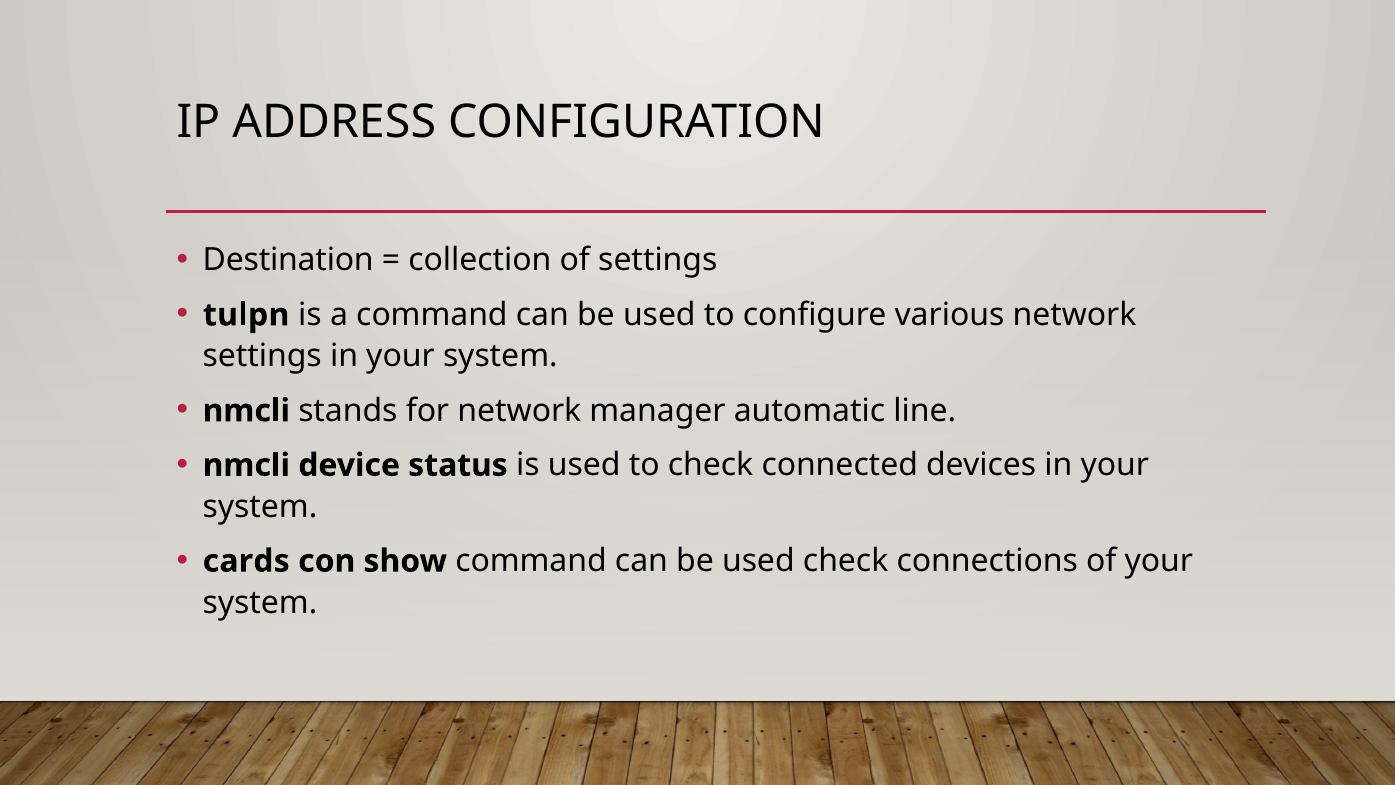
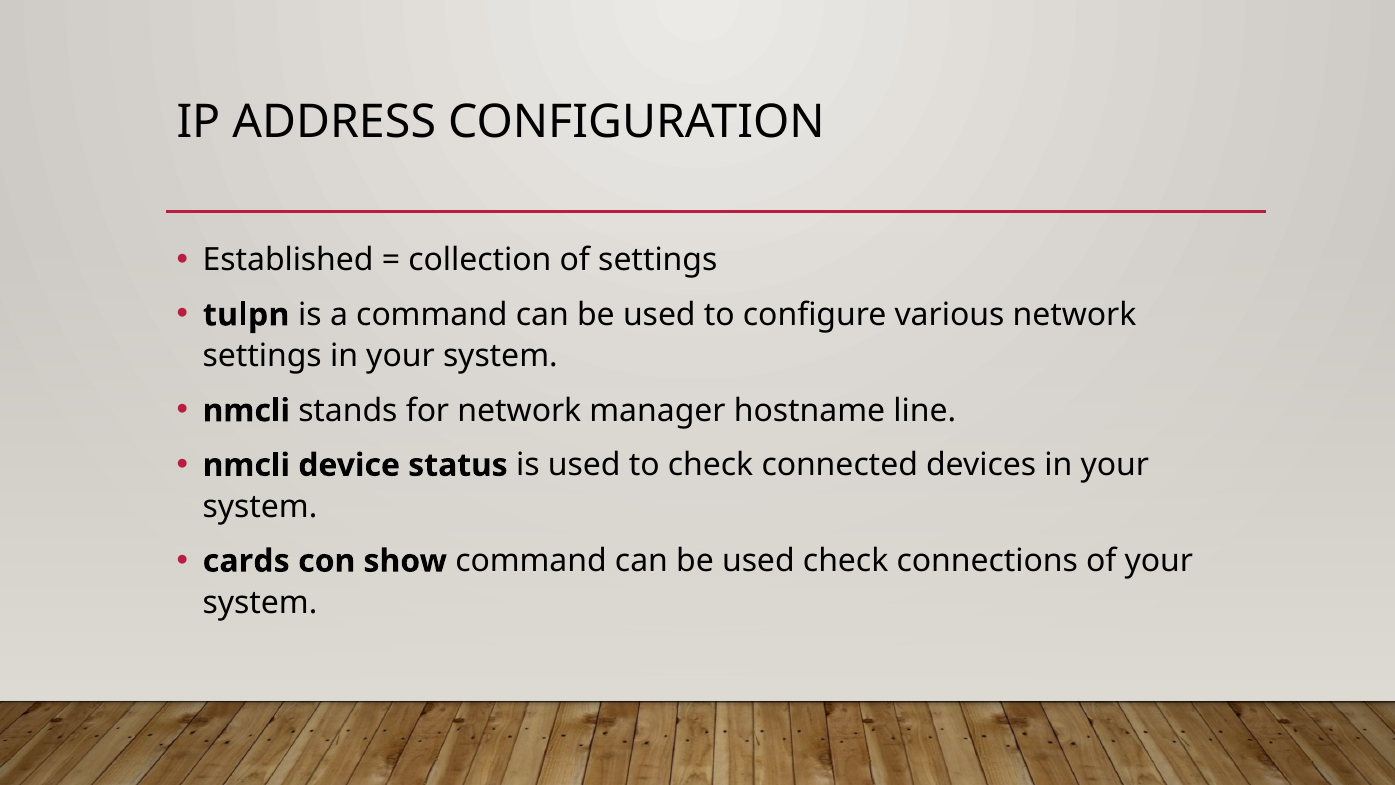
Destination: Destination -> Established
automatic: automatic -> hostname
